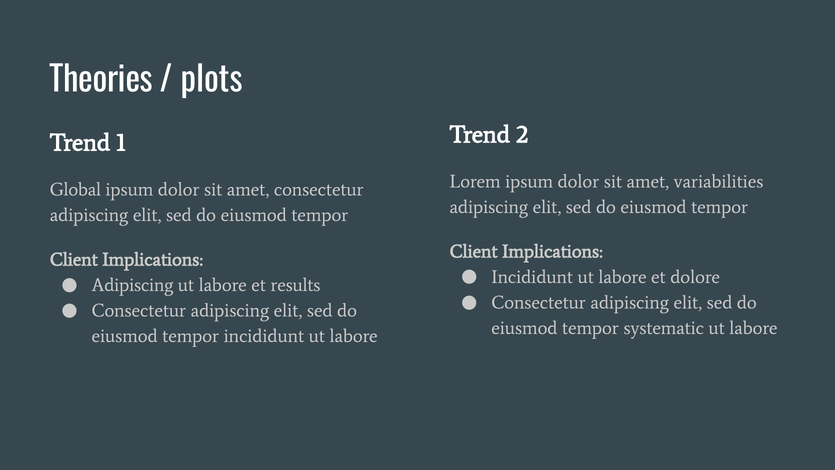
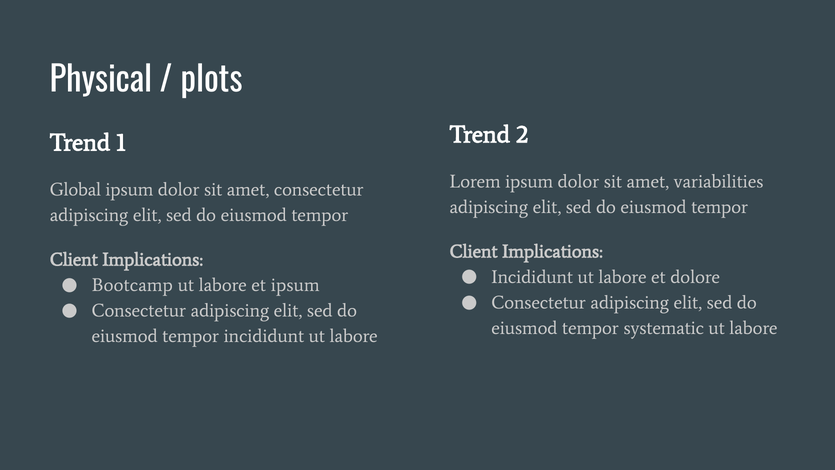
Theories: Theories -> Physical
Adipiscing at (132, 285): Adipiscing -> Bootcamp
et results: results -> ipsum
